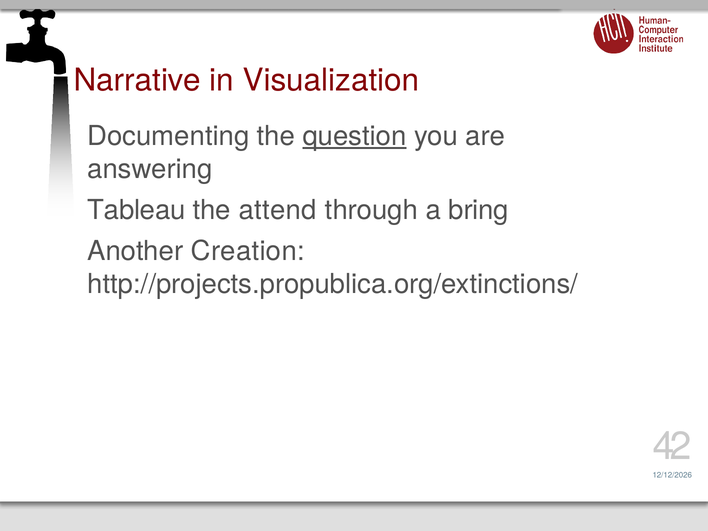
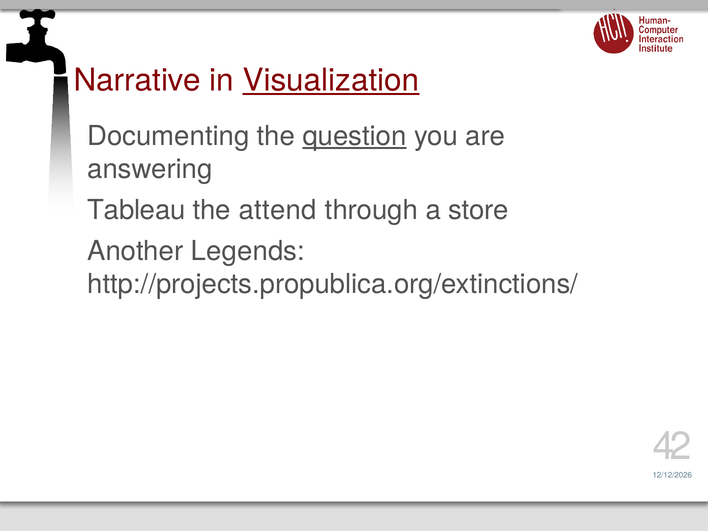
Visualization underline: none -> present
bring: bring -> store
Creation: Creation -> Legends
